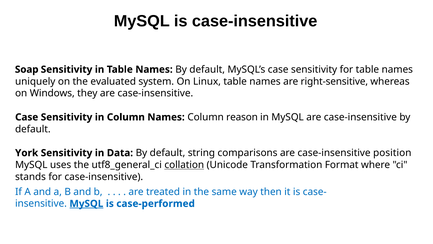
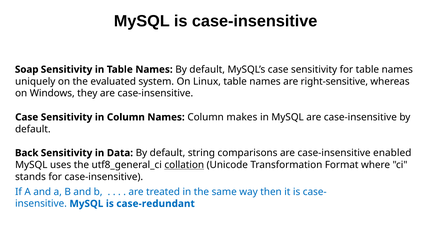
reason: reason -> makes
York: York -> Back
position: position -> enabled
MySQL at (86, 203) underline: present -> none
case-performed: case-performed -> case-redundant
